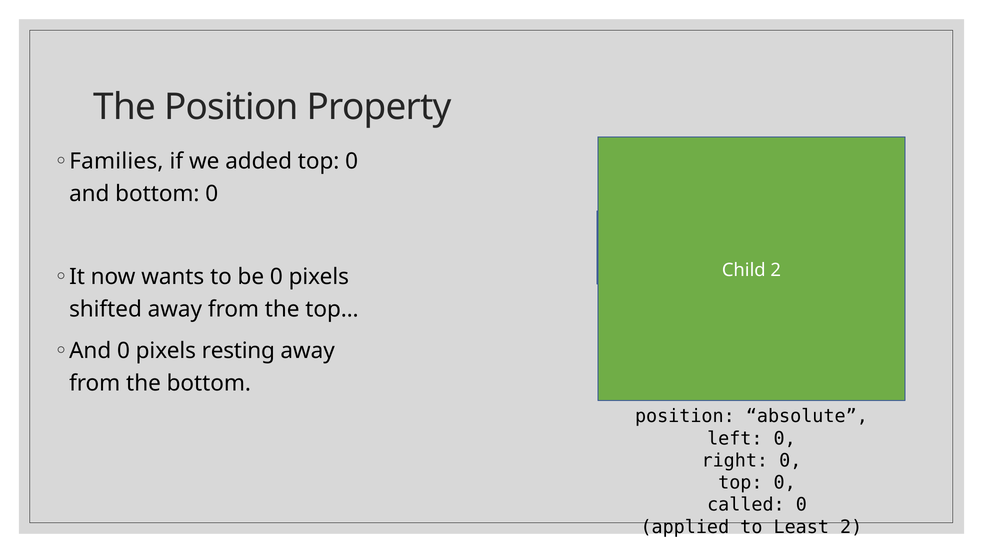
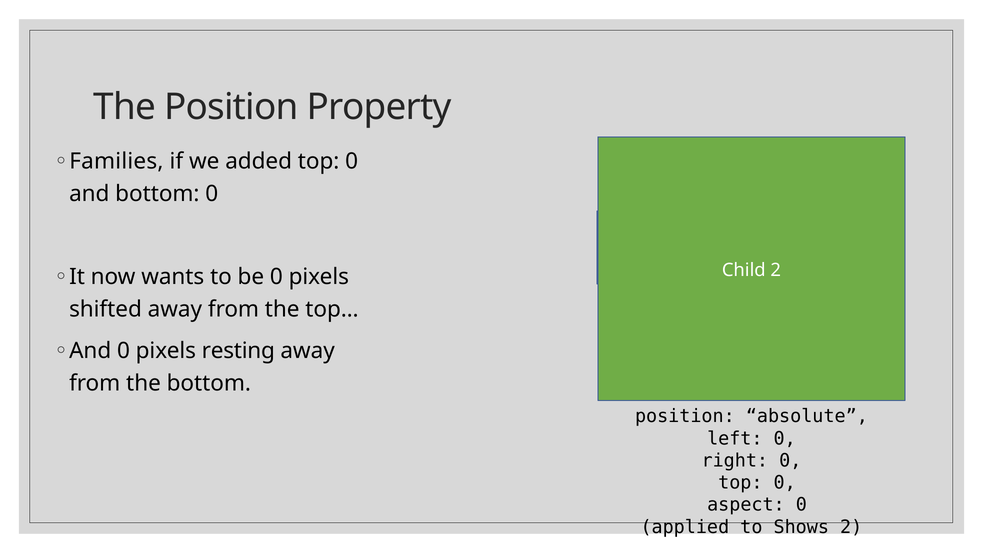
called: called -> aspect
Least: Least -> Shows
